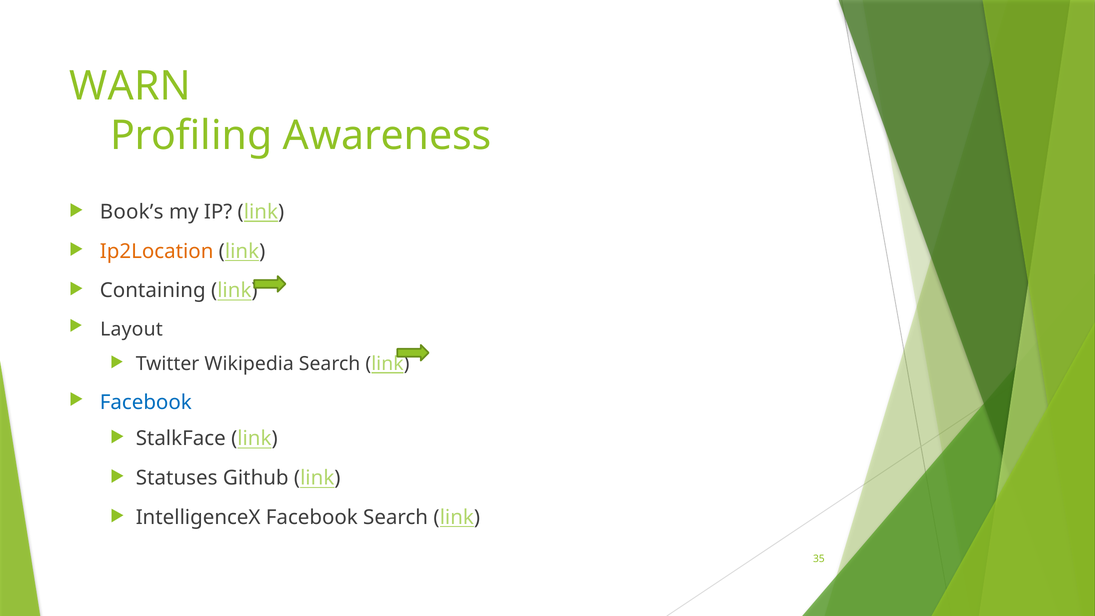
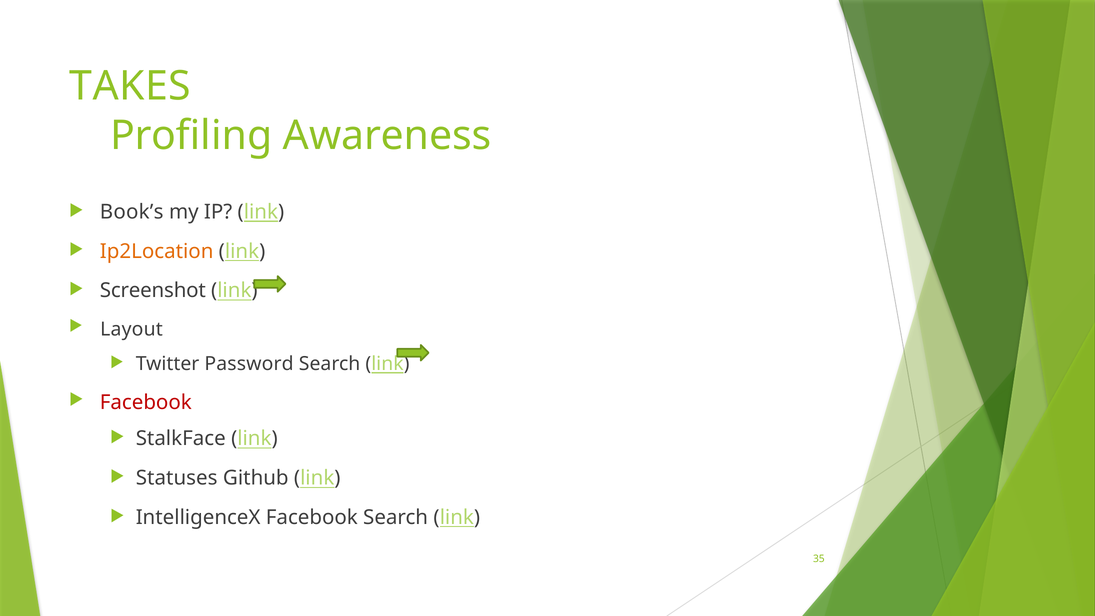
WARN: WARN -> TAKES
Containing: Containing -> Screenshot
Wikipedia: Wikipedia -> Password
Facebook at (146, 403) colour: blue -> red
